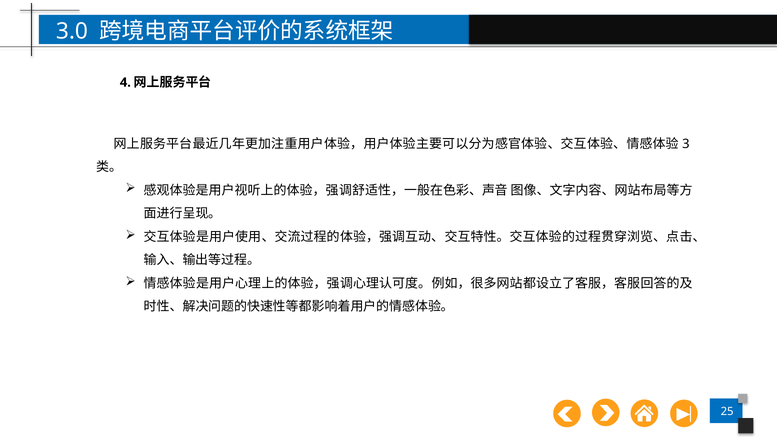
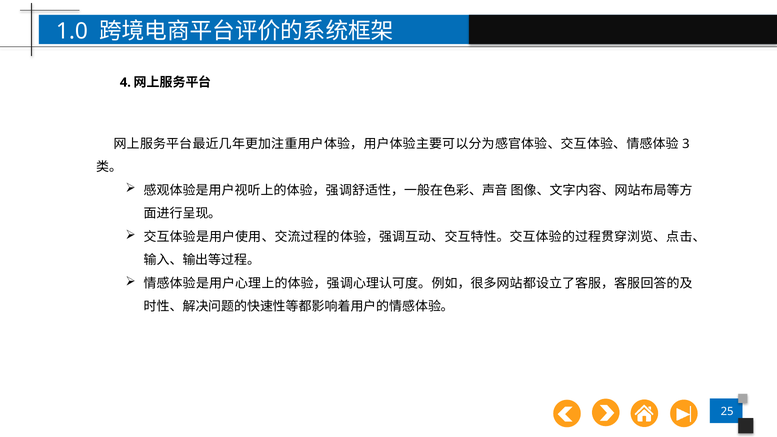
3.0: 3.0 -> 1.0
